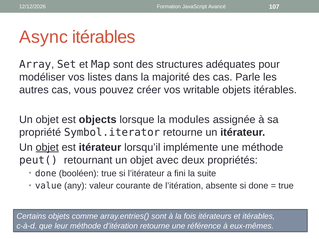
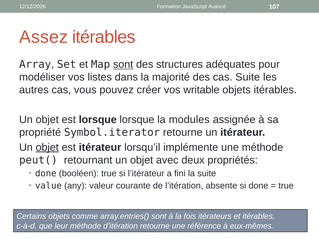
Async: Async -> Assez
sont at (123, 65) underline: none -> present
cas Parle: Parle -> Suite
est objects: objects -> lorsque
